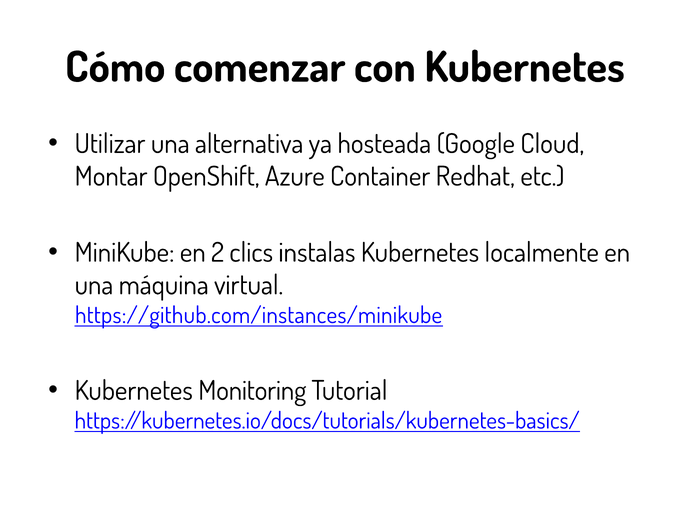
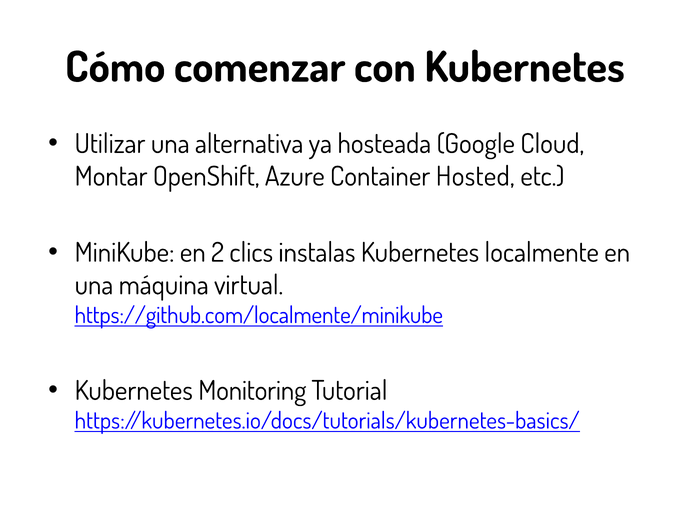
Redhat: Redhat -> Hosted
https://github.com/instances/minikube: https://github.com/instances/minikube -> https://github.com/localmente/minikube
